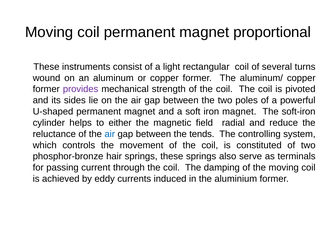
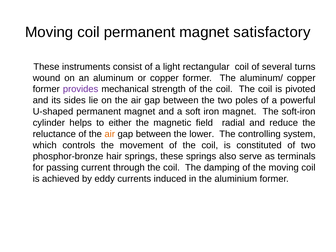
proportional: proportional -> satisfactory
air at (110, 134) colour: blue -> orange
tends: tends -> lower
